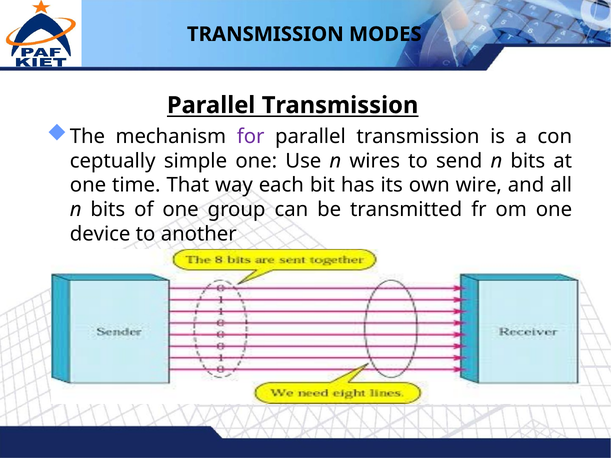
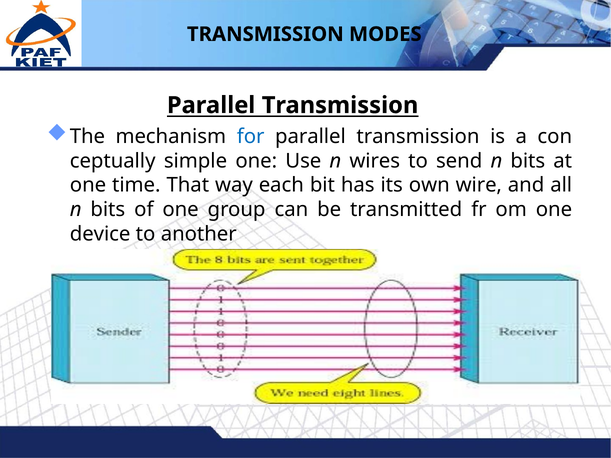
for colour: purple -> blue
